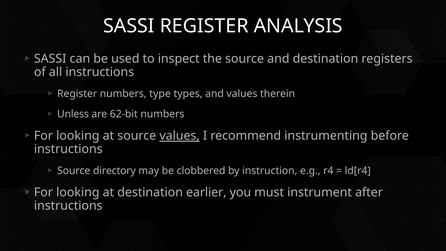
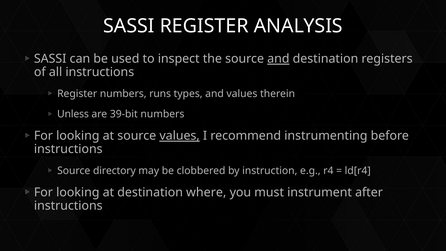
and at (278, 59) underline: none -> present
type: type -> runs
62-bit: 62-bit -> 39-bit
earlier: earlier -> where
